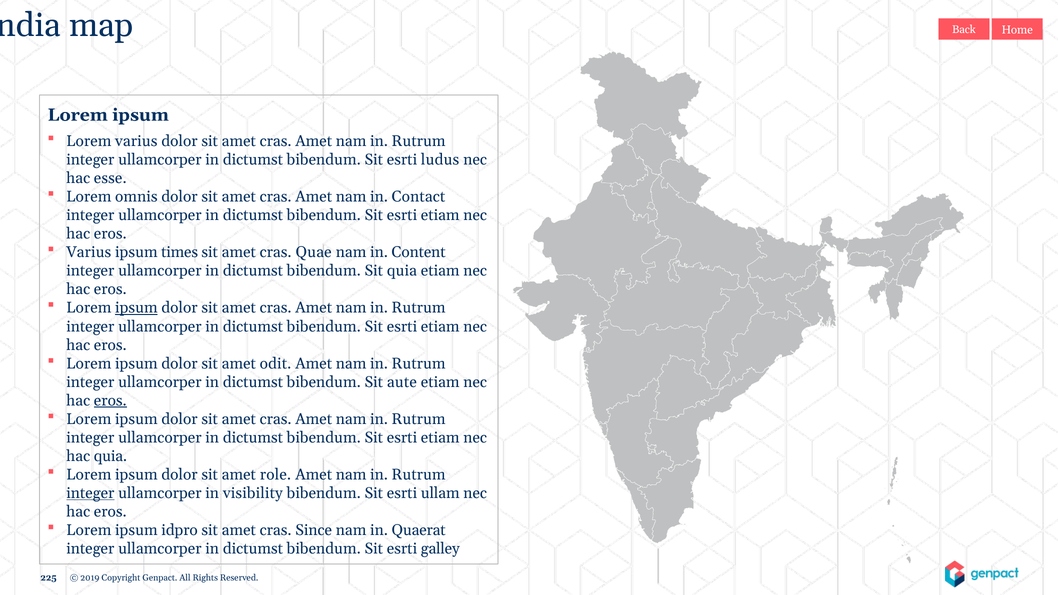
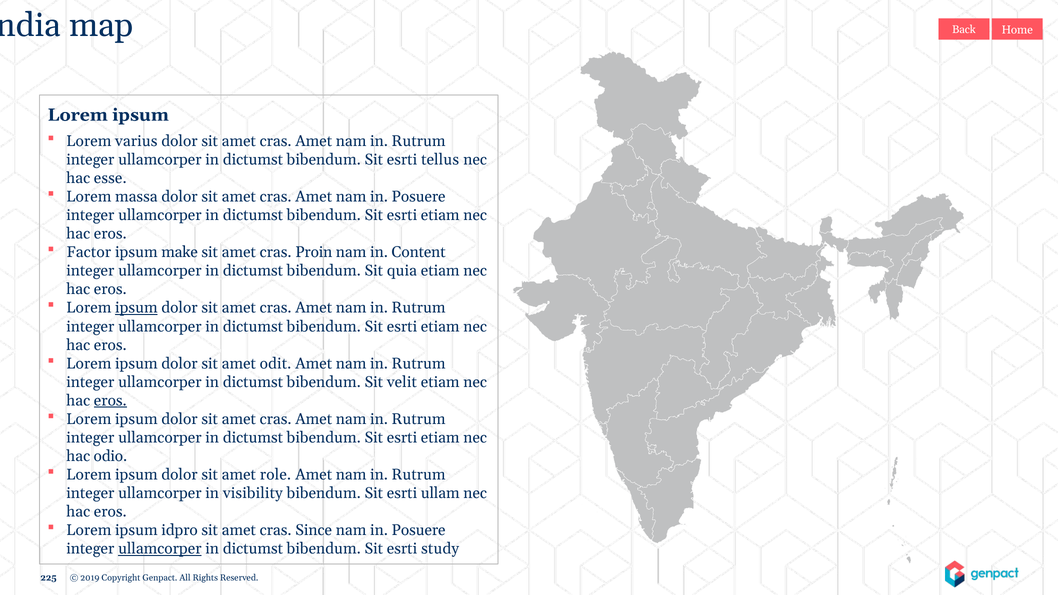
ludus: ludus -> tellus
omnis: omnis -> massa
Amet nam in Contact: Contact -> Posuere
Varius at (89, 252): Varius -> Factor
times: times -> make
Quae: Quae -> Proin
aute: aute -> velit
hac quia: quia -> odio
integer at (90, 493) underline: present -> none
Quaerat at (419, 530): Quaerat -> Posuere
ullamcorper at (160, 549) underline: none -> present
galley: galley -> study
